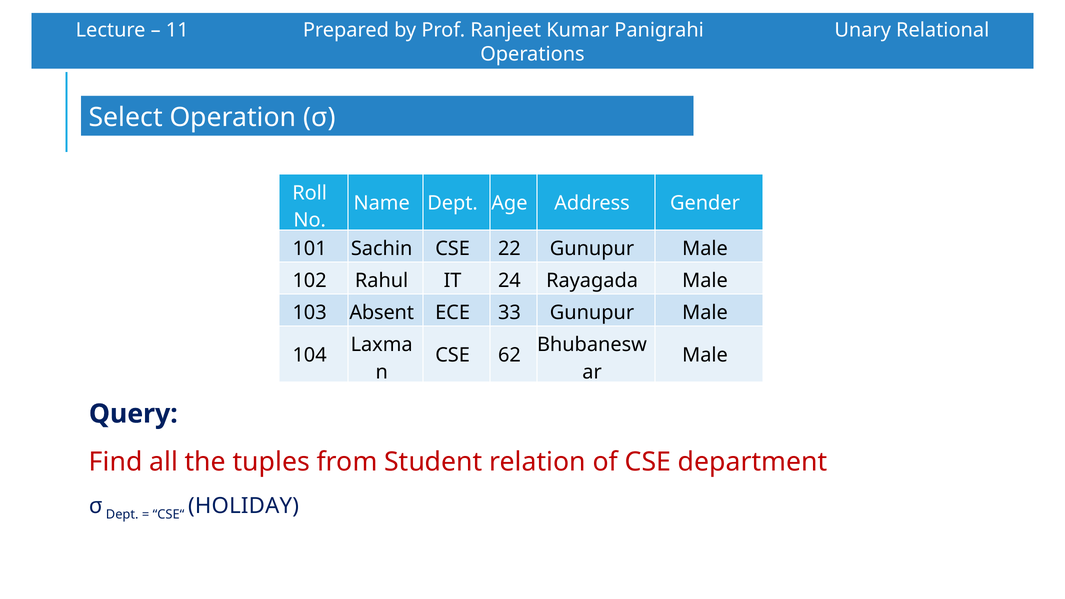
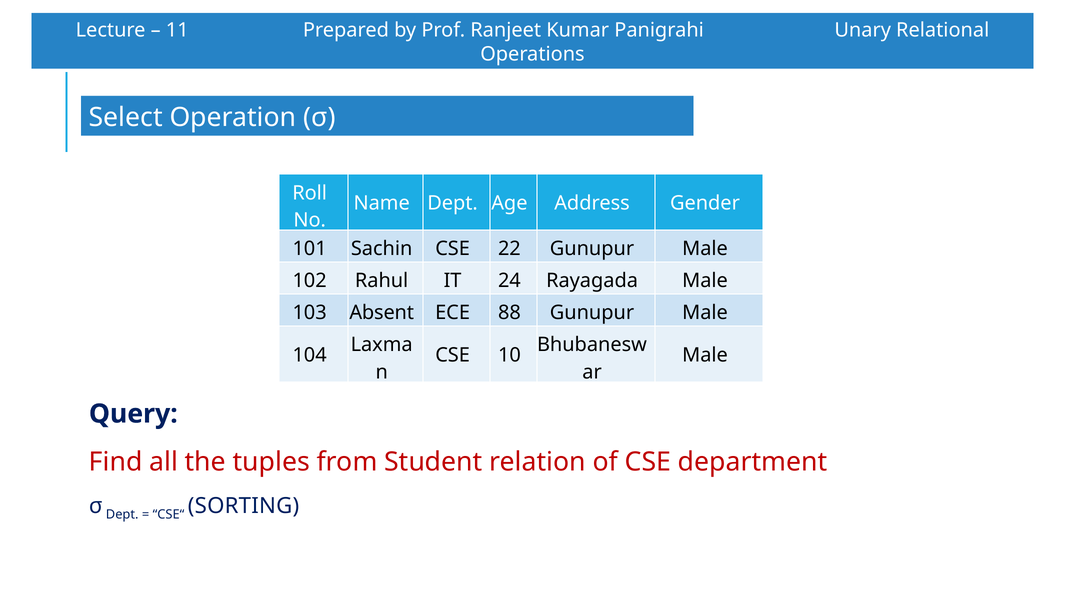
33: 33 -> 88
62: 62 -> 10
HOLIDAY: HOLIDAY -> SORTING
